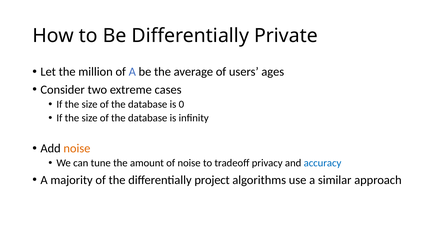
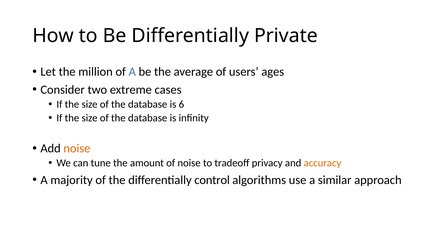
0: 0 -> 6
accuracy colour: blue -> orange
project: project -> control
